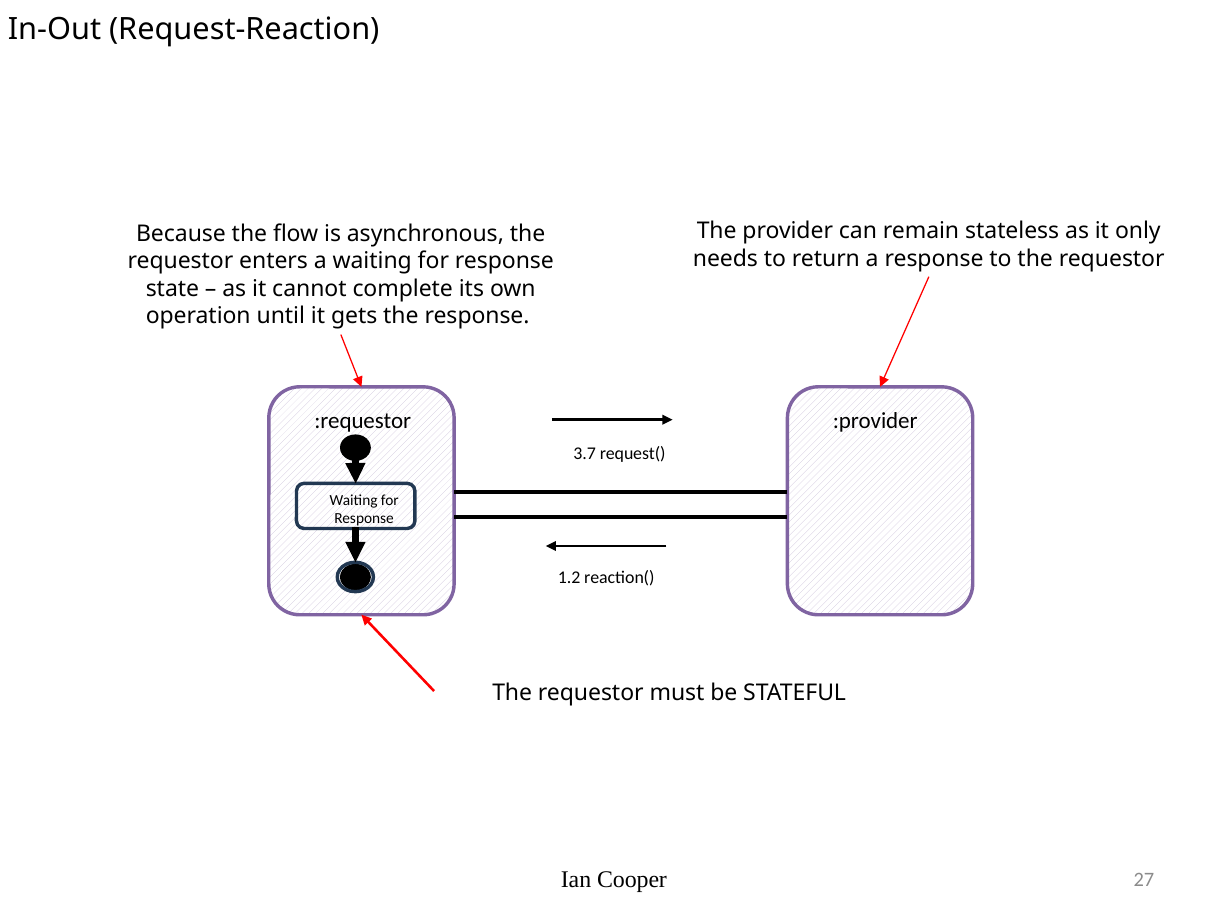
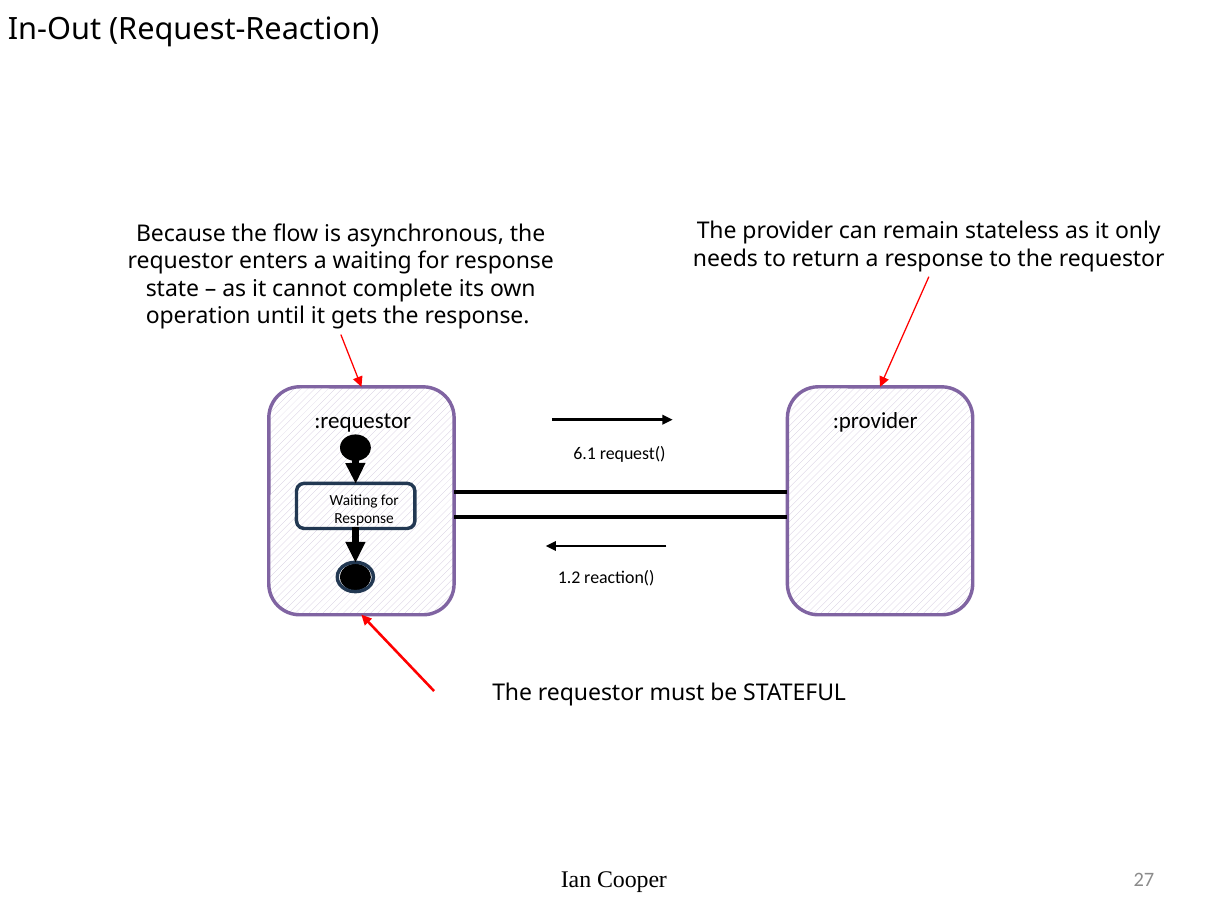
3.7: 3.7 -> 6.1
